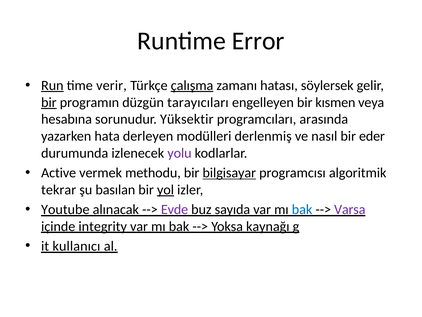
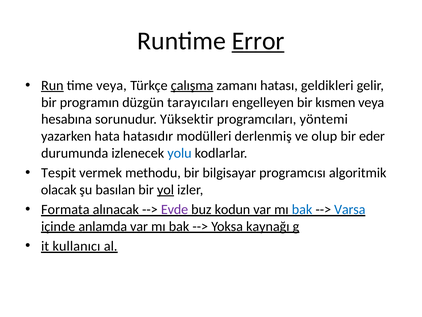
Error underline: none -> present
time verir: verir -> veya
söylersek: söylersek -> geldikleri
bir at (49, 102) underline: present -> none
arasında: arasında -> yöntemi
derleyen: derleyen -> hatasıdır
nasıl: nasıl -> olup
yolu colour: purple -> blue
Active: Active -> Tespit
bilgisayar underline: present -> none
tekrar: tekrar -> olacak
Youtube: Youtube -> Formata
sayıda: sayıda -> kodun
Varsa colour: purple -> blue
integrity: integrity -> anlamda
